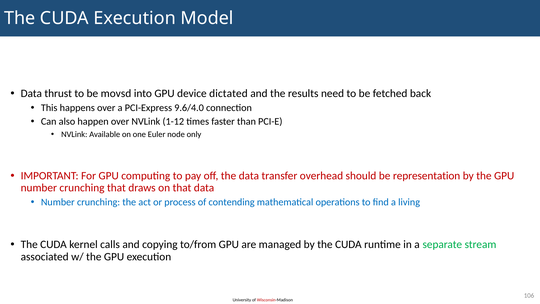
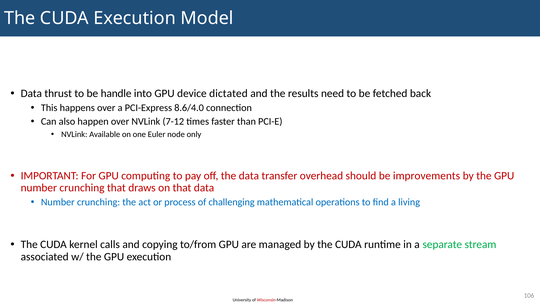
movsd: movsd -> handle
9.6/4.0: 9.6/4.0 -> 8.6/4.0
1-12: 1-12 -> 7-12
representation: representation -> improvements
contending: contending -> challenging
